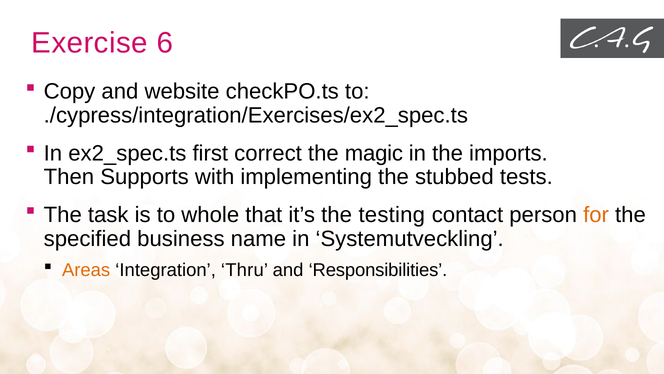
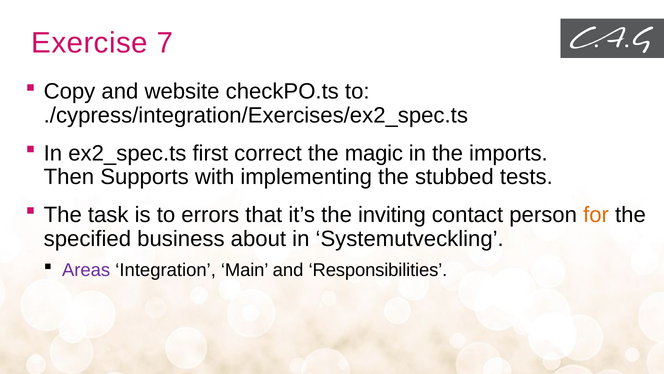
6: 6 -> 7
whole: whole -> errors
testing: testing -> inviting
name: name -> about
Areas colour: orange -> purple
Thru: Thru -> Main
